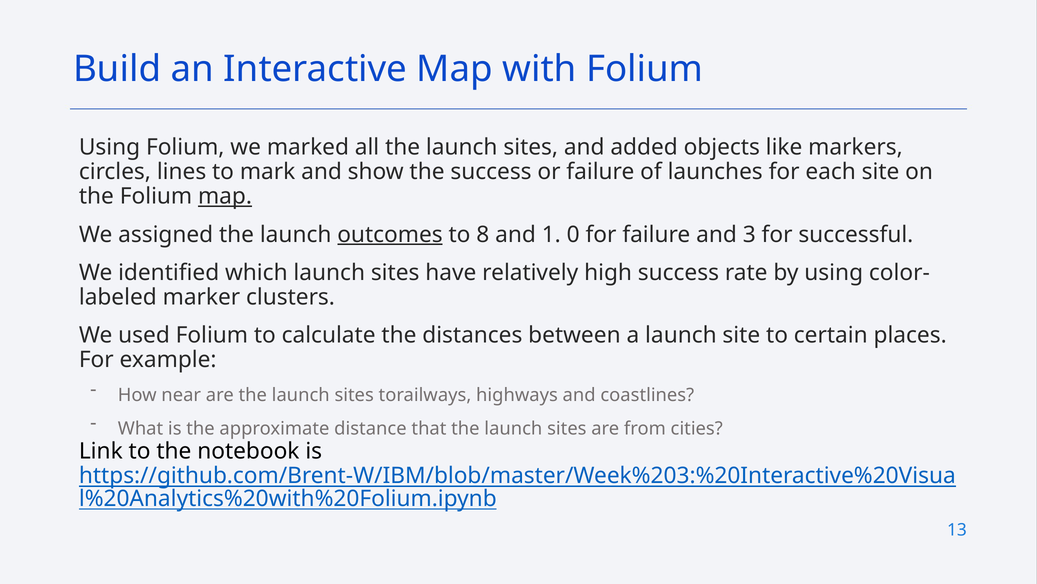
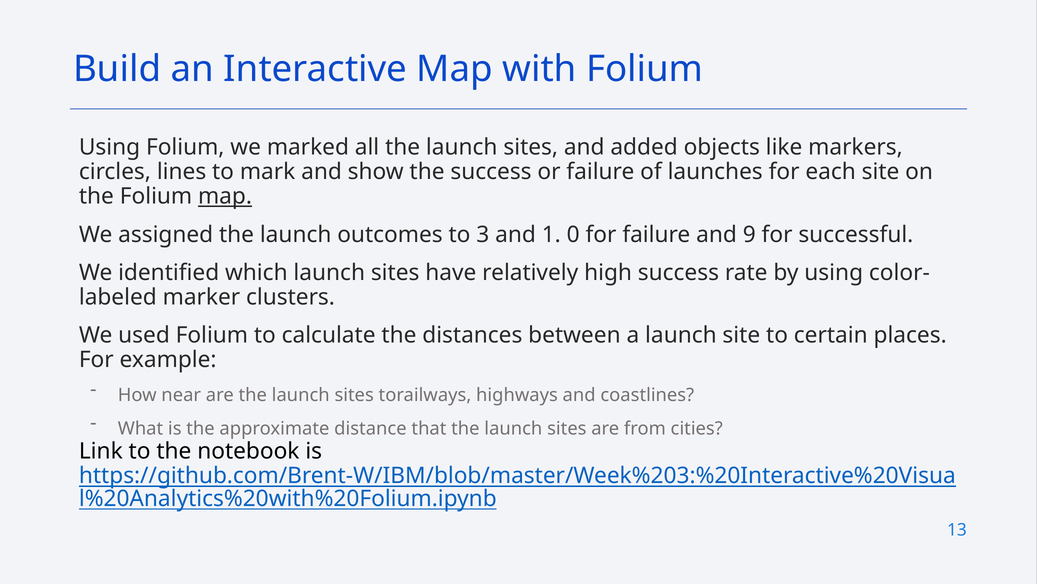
outcomes underline: present -> none
8: 8 -> 3
3: 3 -> 9
